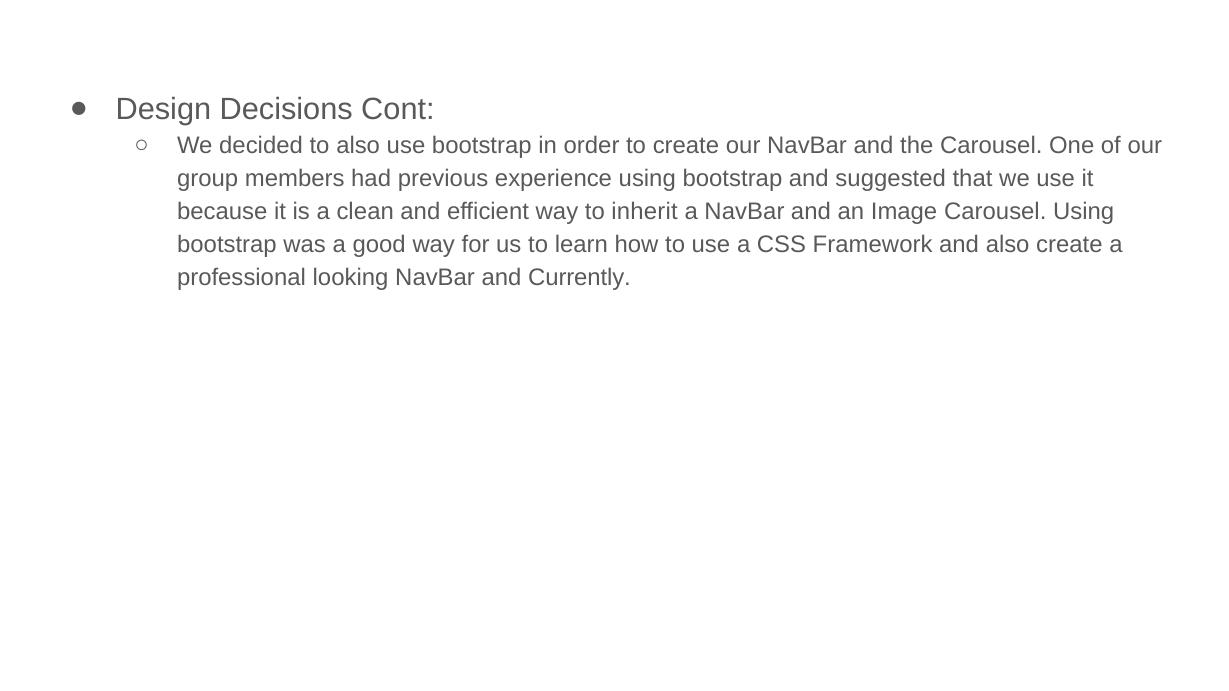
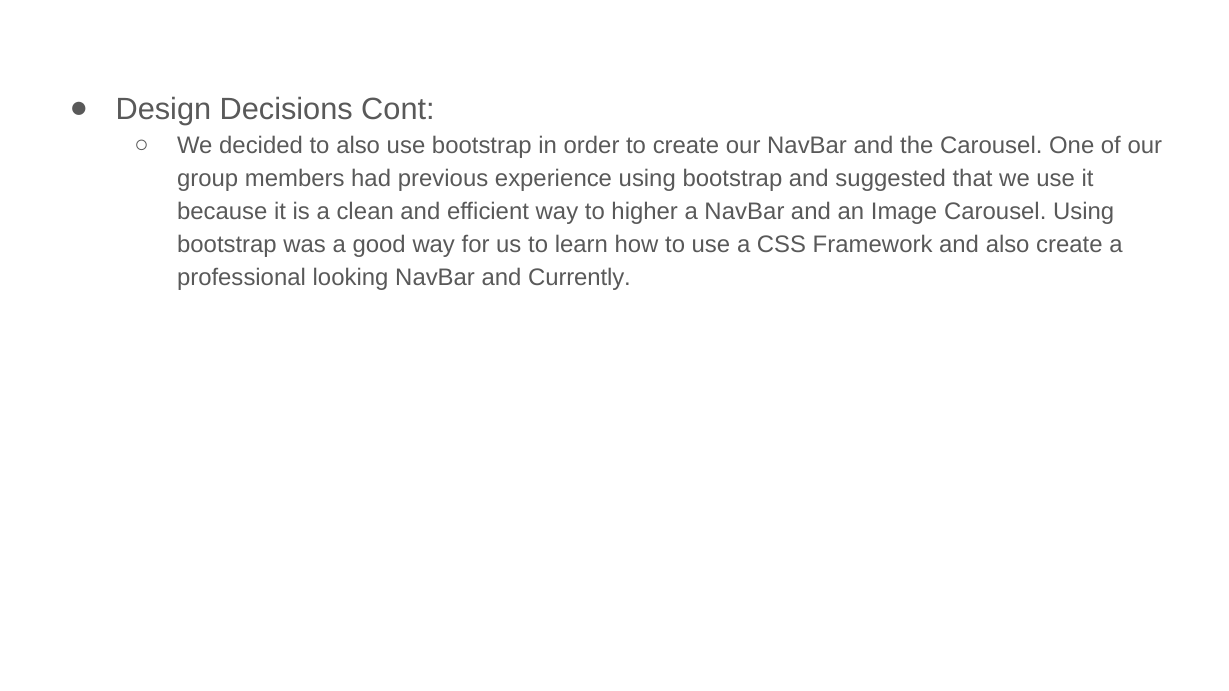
inherit: inherit -> higher
